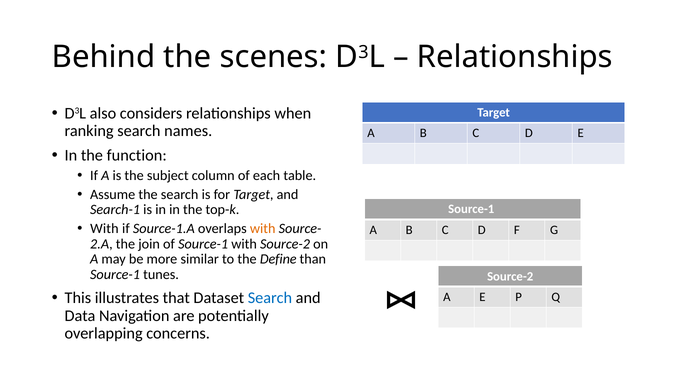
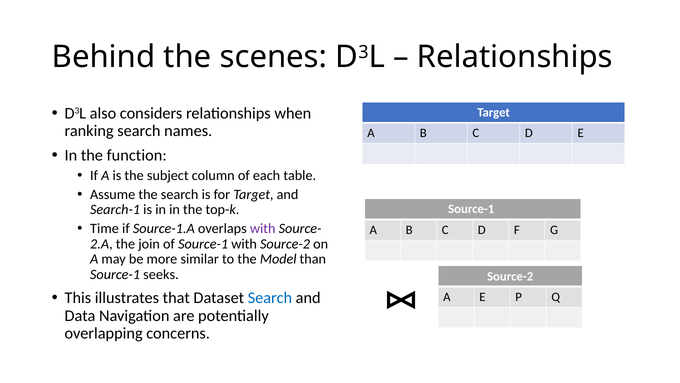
With at (104, 228): With -> Time
with at (263, 228) colour: orange -> purple
Define: Define -> Model
tunes: tunes -> seeks
